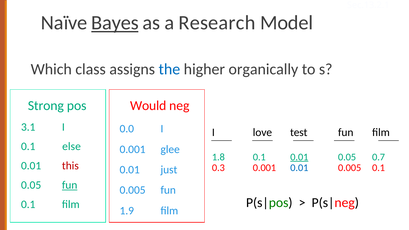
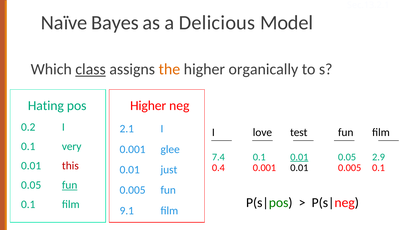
Bayes underline: present -> none
Research: Research -> Delicious
class underline: none -> present
the colour: blue -> orange
Strong: Strong -> Hating
pos Would: Would -> Higher
3.1: 3.1 -> 0.2
0.0: 0.0 -> 2.1
else: else -> very
1.8: 1.8 -> 7.4
0.7: 0.7 -> 2.9
0.3: 0.3 -> 0.4
0.01 at (299, 168) colour: blue -> black
1.9: 1.9 -> 9.1
